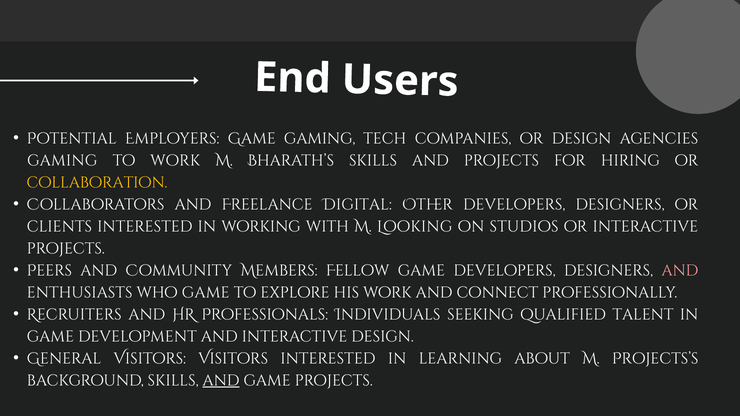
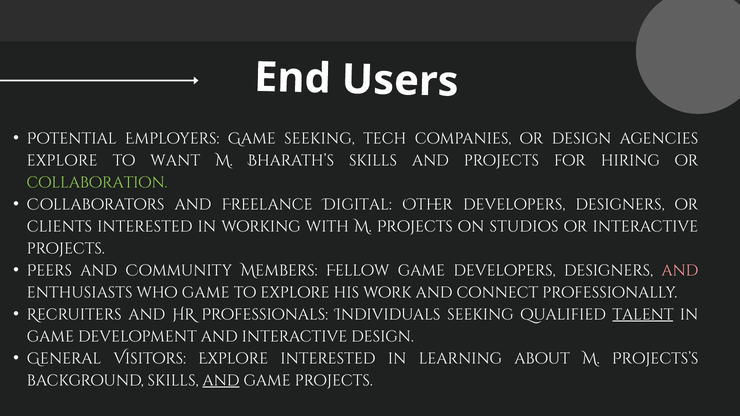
Game gaming: gaming -> seeking
gaming at (62, 161): gaming -> explore
to work: work -> want
collaboration colour: yellow -> light green
M Looking: Looking -> Projects
talent underline: none -> present
Visitors Visitors: Visitors -> Explore
